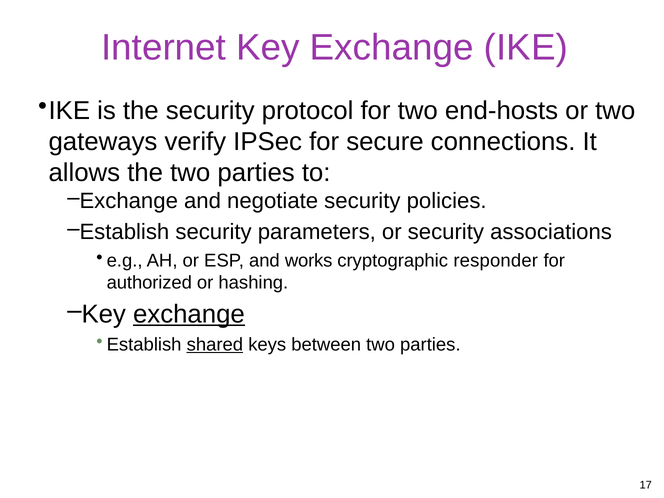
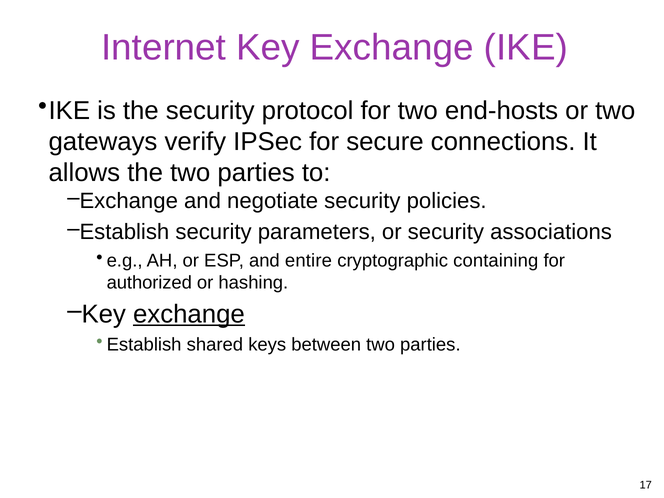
works: works -> entire
responder: responder -> containing
shared underline: present -> none
